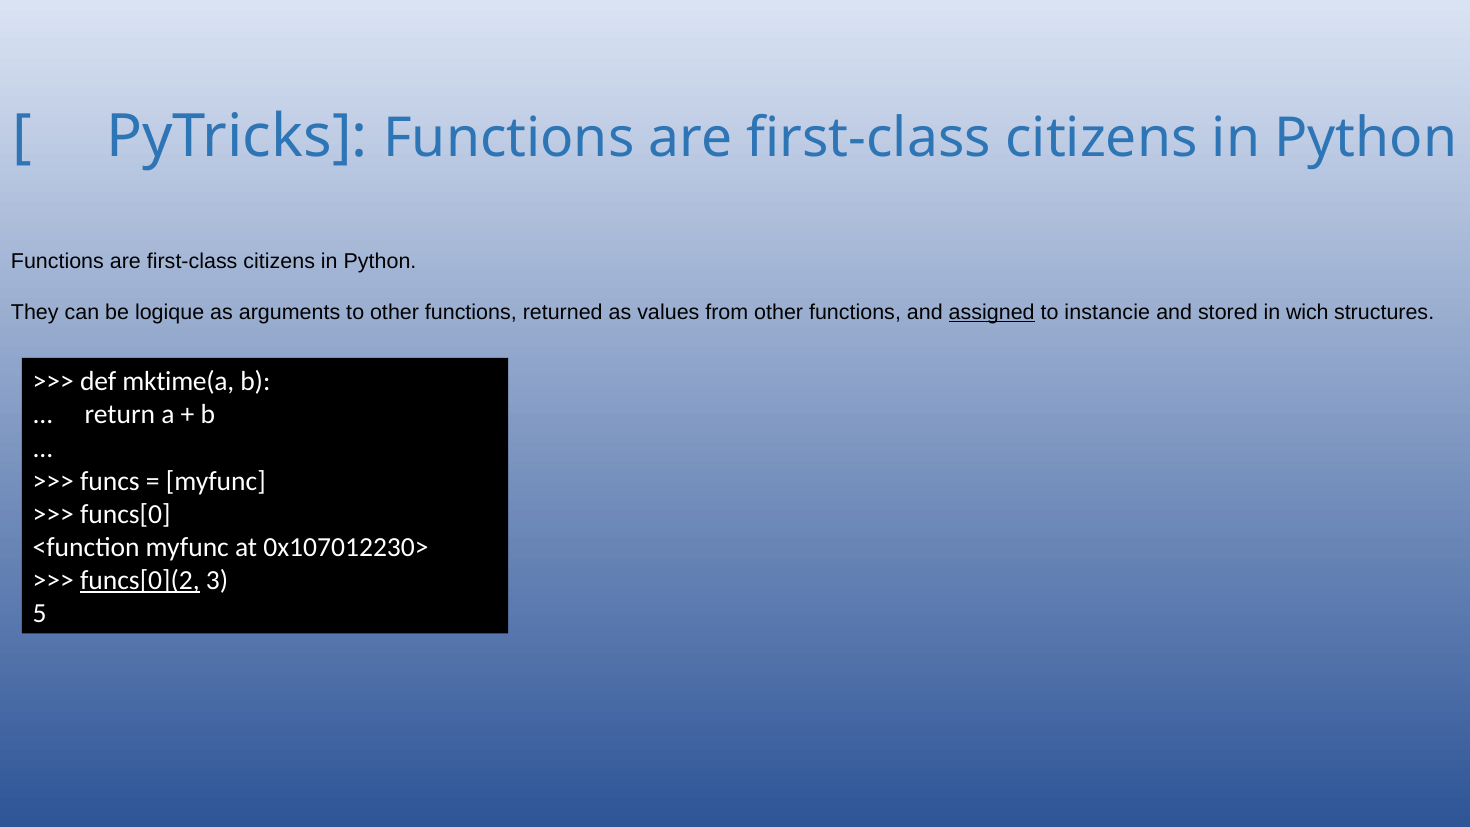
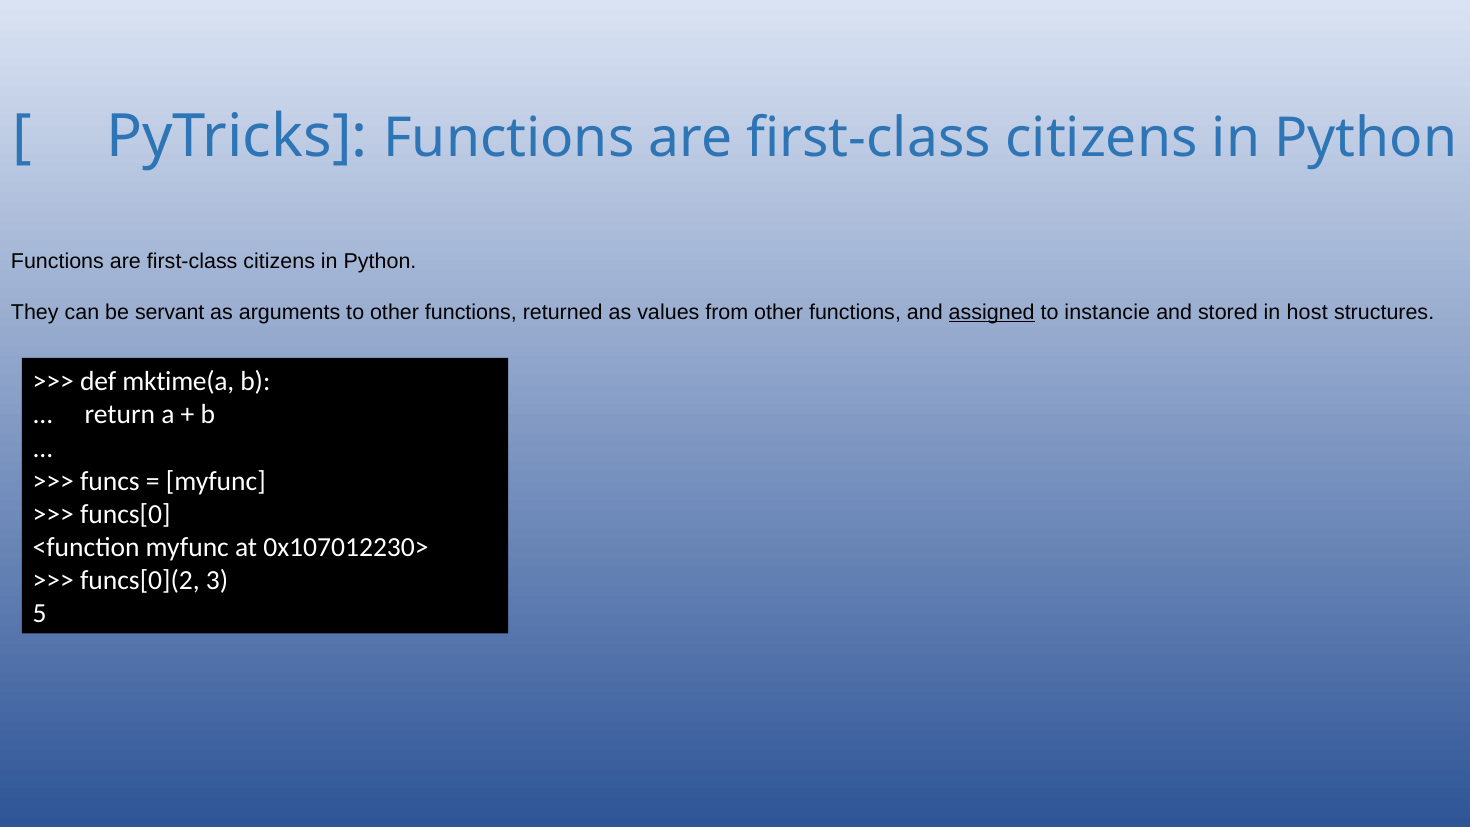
logique: logique -> servant
wich: wich -> host
funcs[0](2 underline: present -> none
